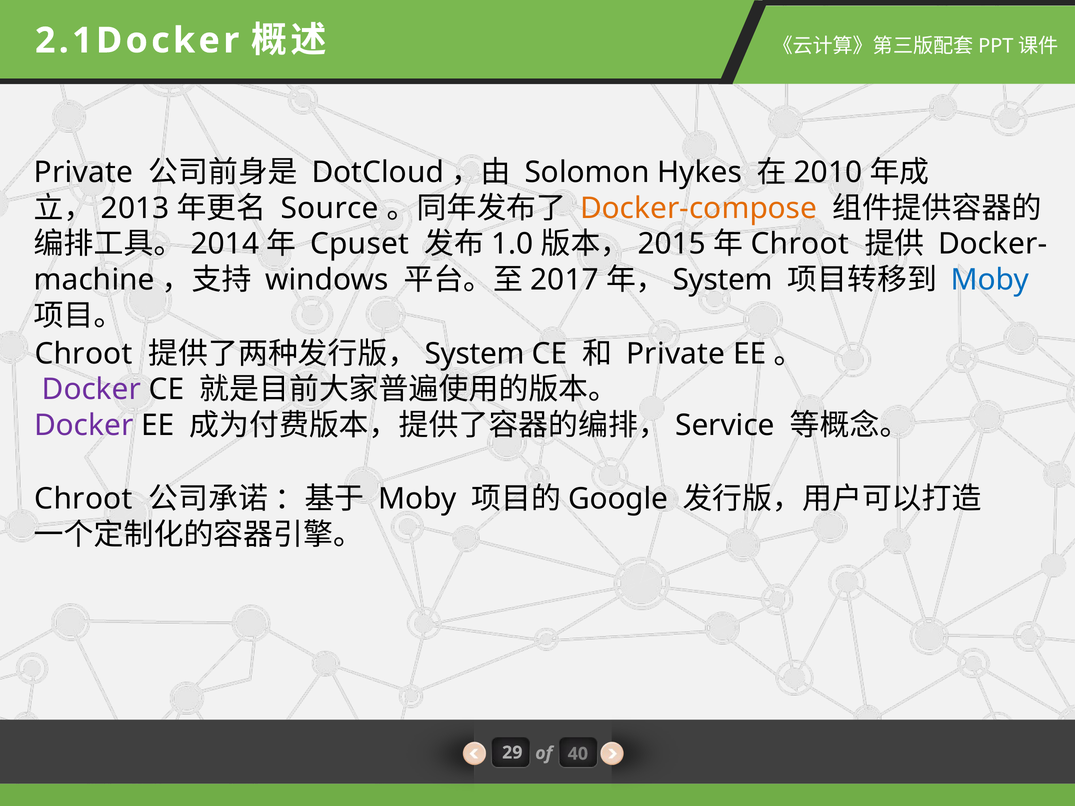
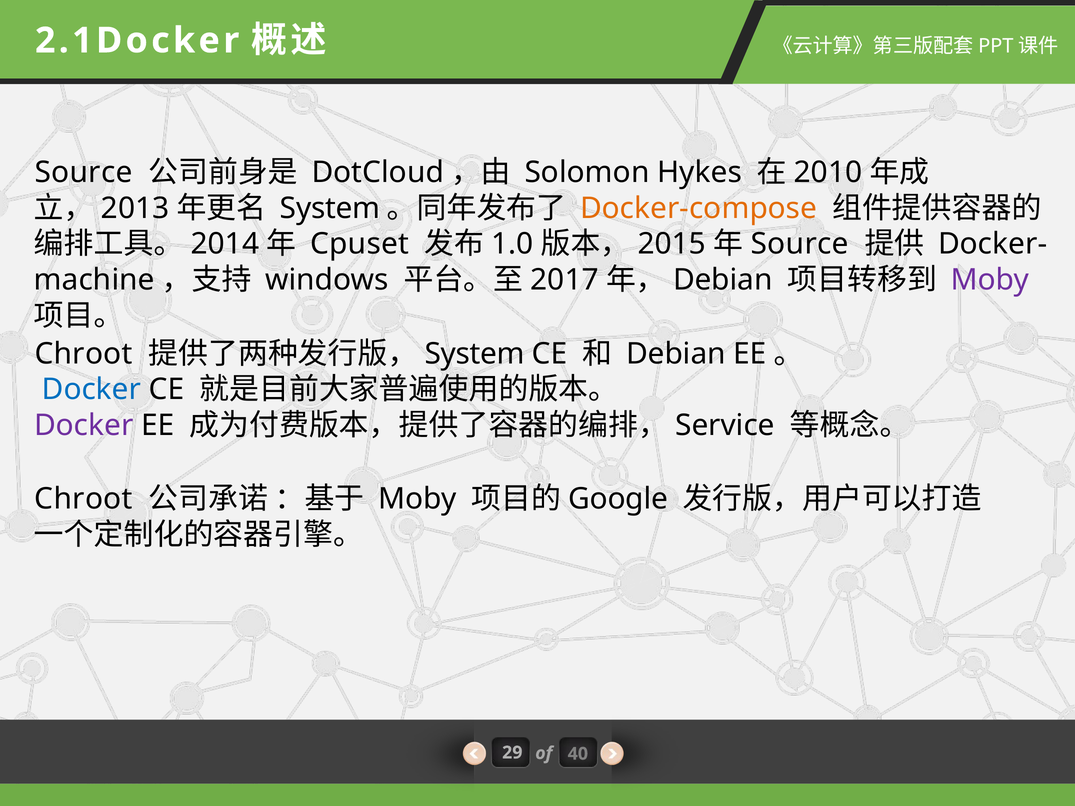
Private at (84, 172): Private -> Source
Source at (330, 208): Source -> System
Chroot at (800, 244): Chroot -> Source
System at (723, 280): System -> Debian
Moby at (990, 280) colour: blue -> purple
Private at (676, 354): Private -> Debian
Docker at (91, 390) colour: purple -> blue
